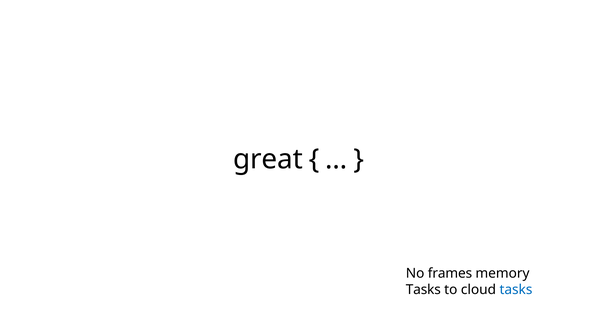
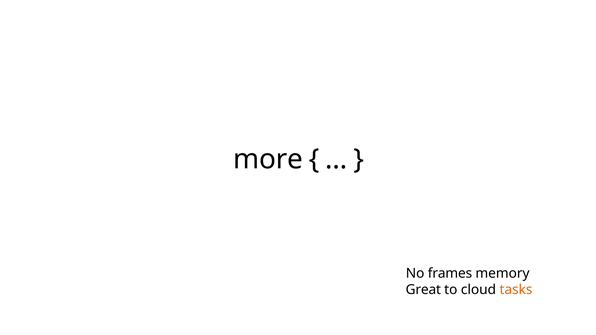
great: great -> more
Tasks at (423, 290): Tasks -> Great
tasks at (516, 290) colour: blue -> orange
